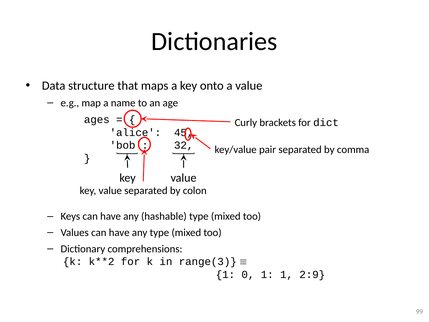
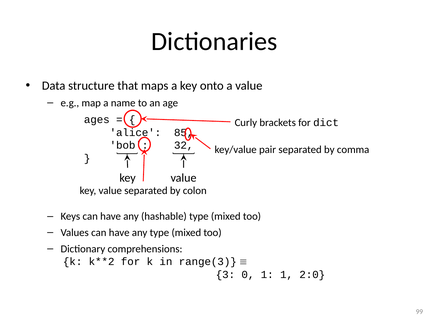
45: 45 -> 85
1 at (225, 274): 1 -> 3
2:9: 2:9 -> 2:0
